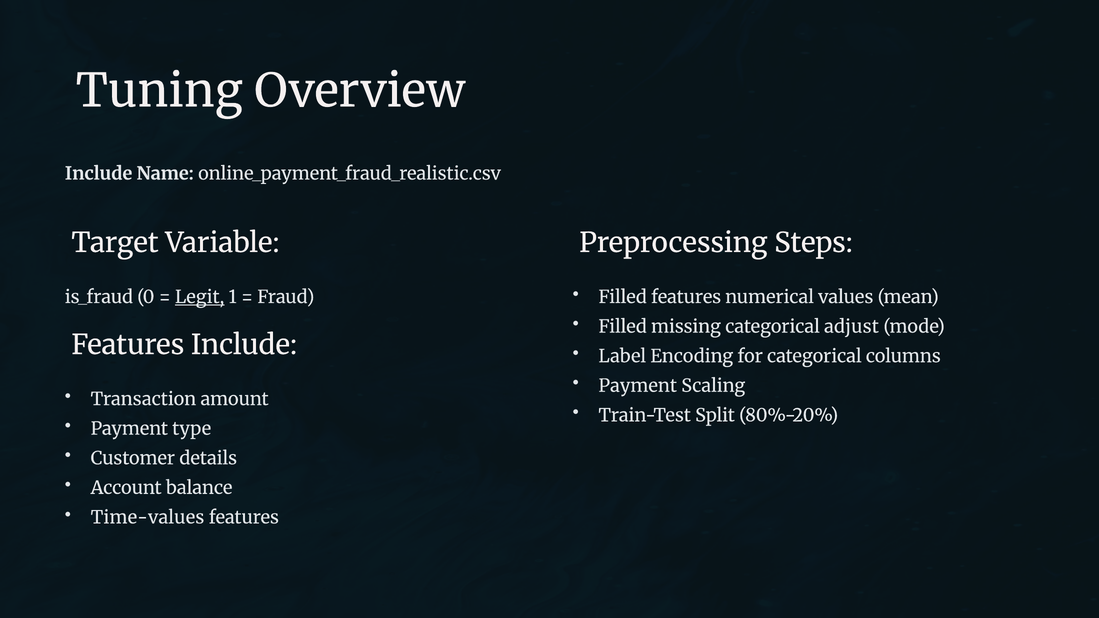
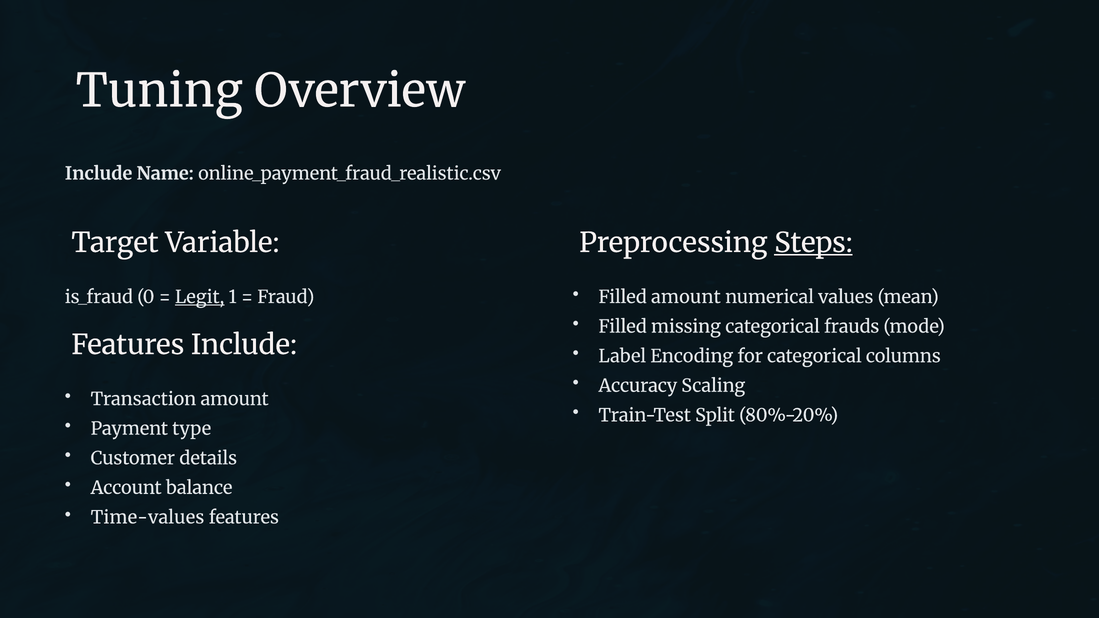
Steps underline: none -> present
Filled features: features -> amount
adjust: adjust -> frauds
Payment at (638, 386): Payment -> Accuracy
